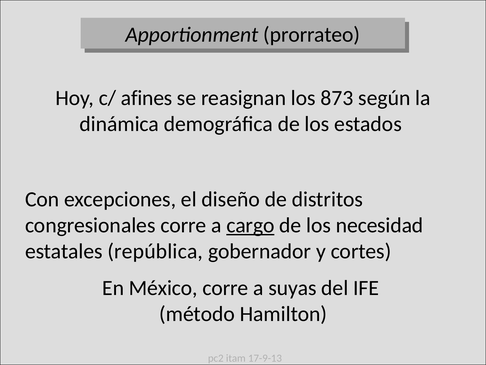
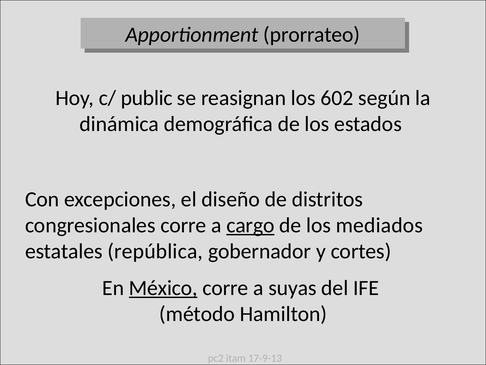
afines: afines -> public
873: 873 -> 602
necesidad: necesidad -> mediados
México underline: none -> present
